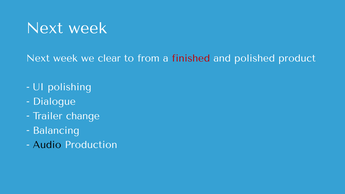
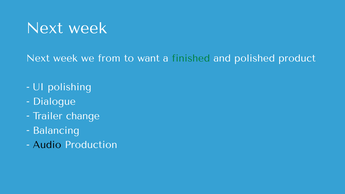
clear: clear -> from
from: from -> want
finished colour: red -> green
